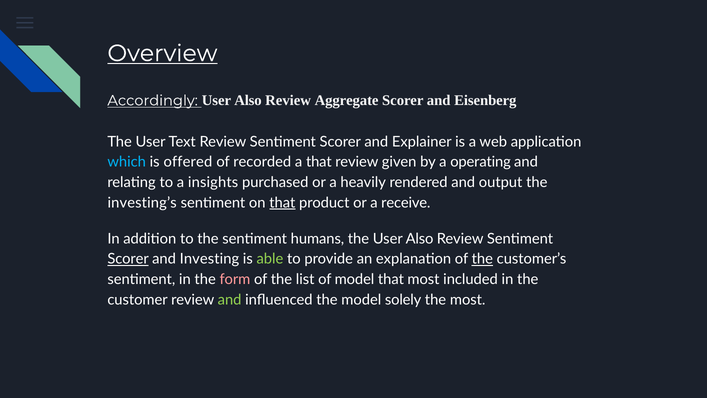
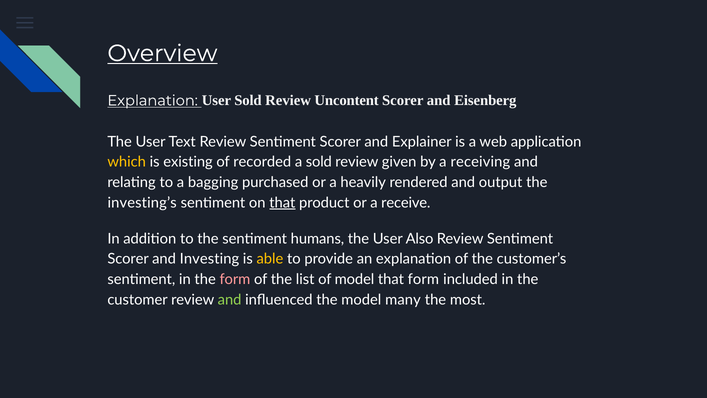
Accordingly at (153, 100): Accordingly -> Explanation
Also at (248, 100): Also -> Sold
Aggregate: Aggregate -> Uncontent
which colour: light blue -> yellow
offered: offered -> existing
a that: that -> sold
operating: operating -> receiving
insights: insights -> bagging
Scorer at (128, 259) underline: present -> none
able colour: light green -> yellow
the at (482, 259) underline: present -> none
that most: most -> form
solely: solely -> many
